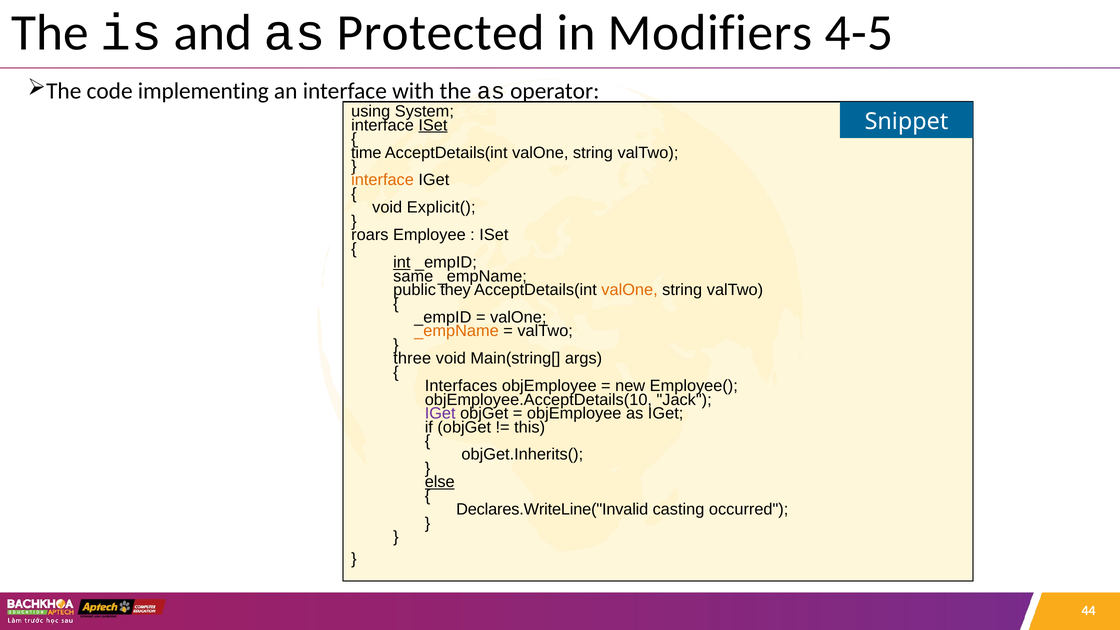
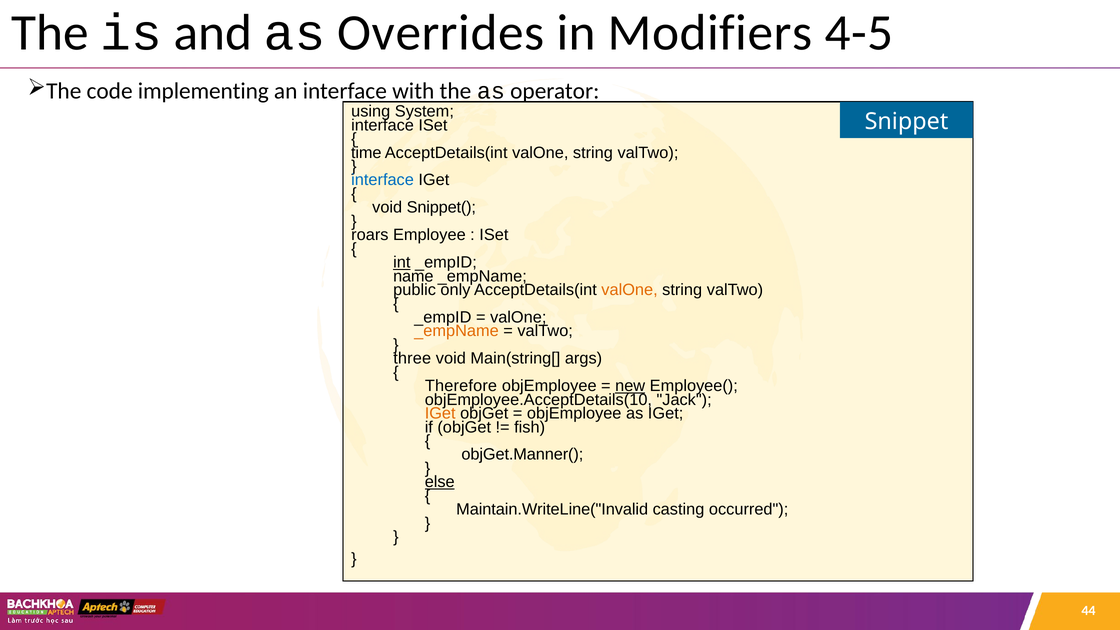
Protected: Protected -> Overrides
ISet at (433, 125) underline: present -> none
interface at (383, 180) colour: orange -> blue
Explicit(: Explicit( -> Snippet(
same: same -> name
they: they -> only
Interfaces: Interfaces -> Therefore
new underline: none -> present
IGet at (440, 413) colour: purple -> orange
this: this -> fish
objGet.Inherits(: objGet.Inherits( -> objGet.Manner(
Declares.WriteLine("Invalid: Declares.WriteLine("Invalid -> Maintain.WriteLine("Invalid
